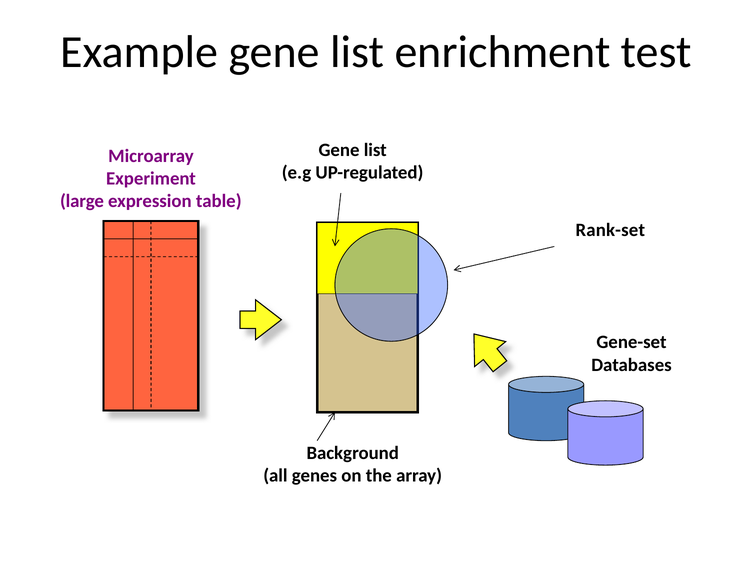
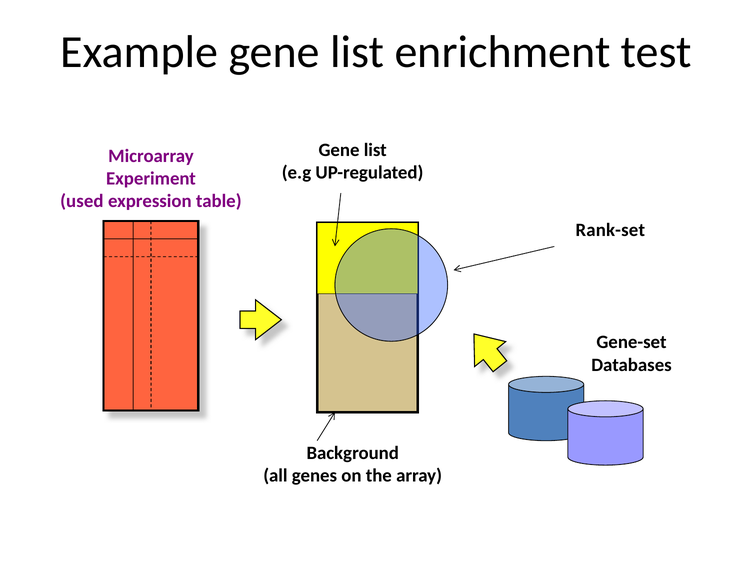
large: large -> used
